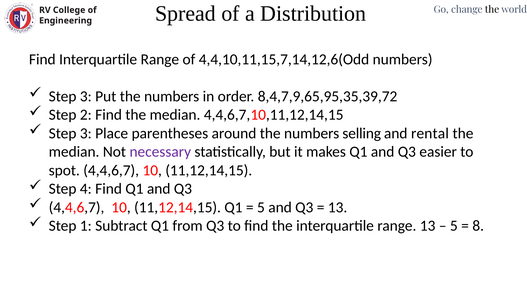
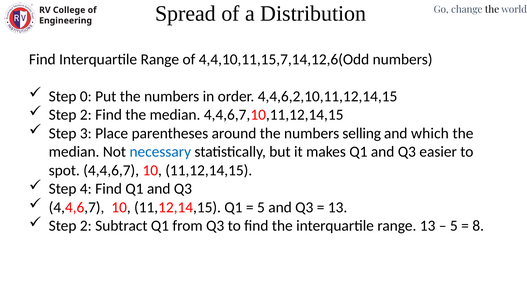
3 at (86, 96): 3 -> 0
8,4,7,9,65,95,35,39,72: 8,4,7,9,65,95,35,39,72 -> 4,4,6,2,10,11,12,14,15
rental: rental -> which
necessary colour: purple -> blue
1 at (86, 225): 1 -> 2
